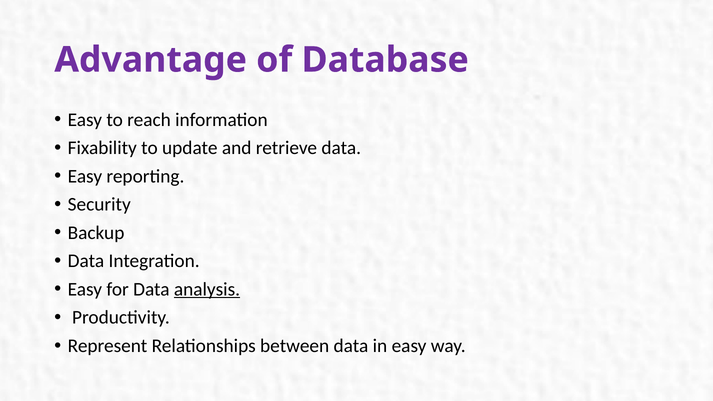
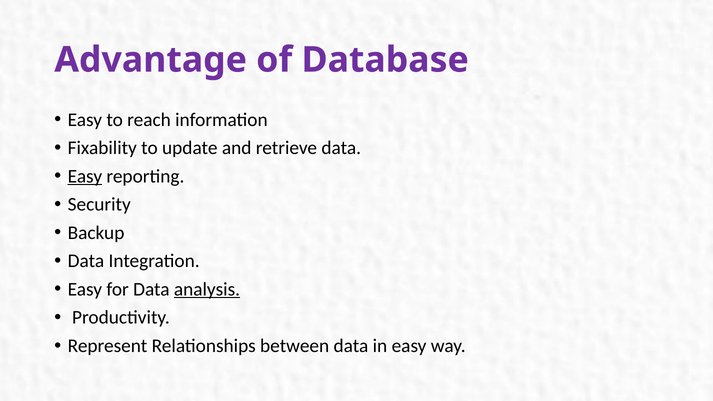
Easy at (85, 176) underline: none -> present
